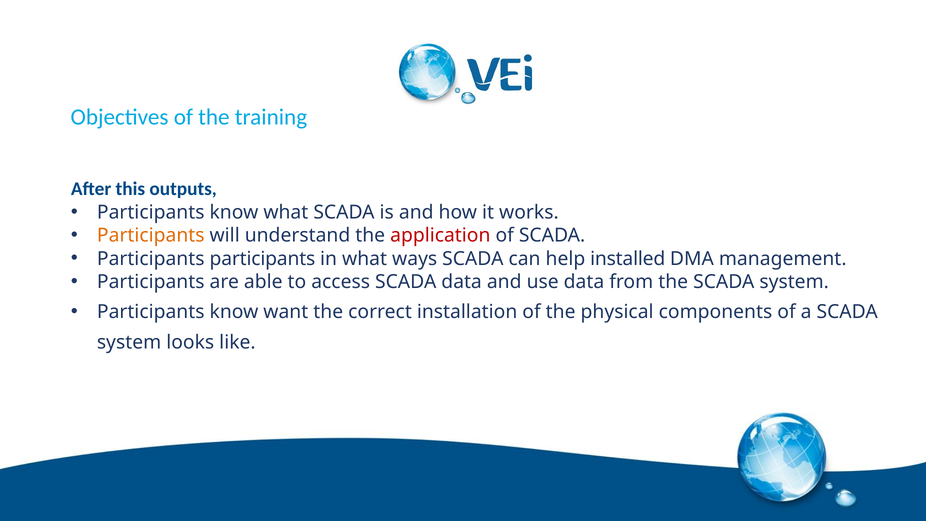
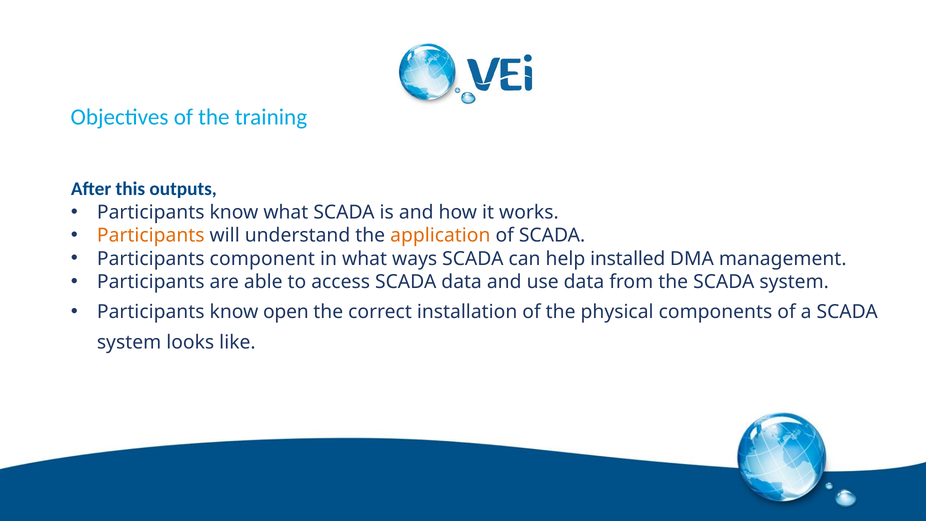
application colour: red -> orange
Participants participants: participants -> component
want: want -> open
